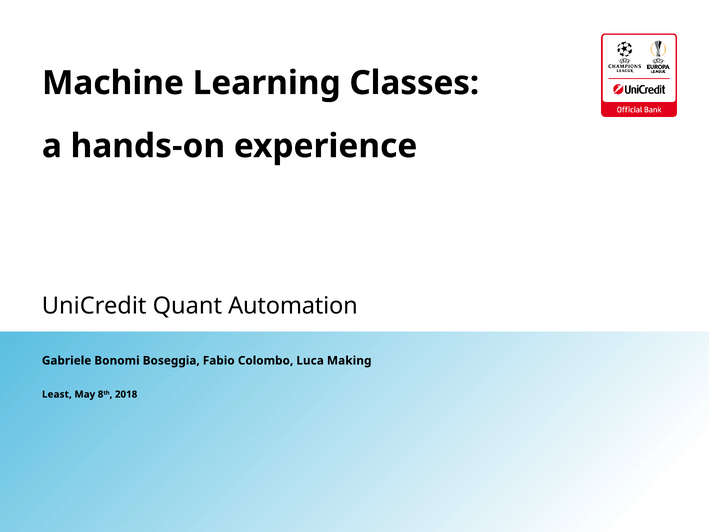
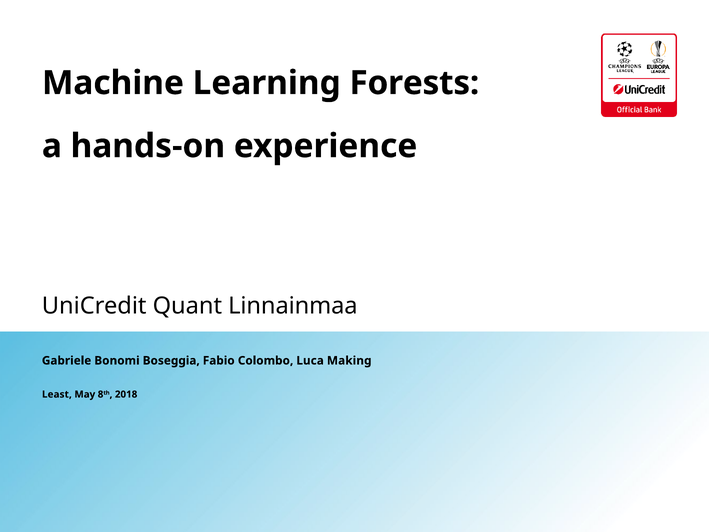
Classes: Classes -> Forests
Automation: Automation -> Linnainmaa
